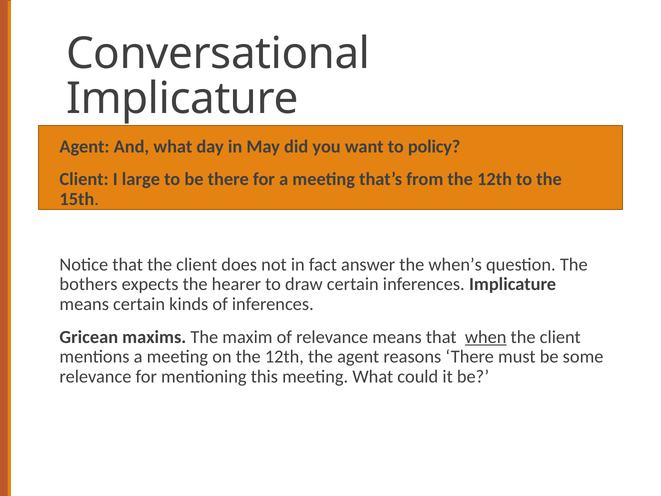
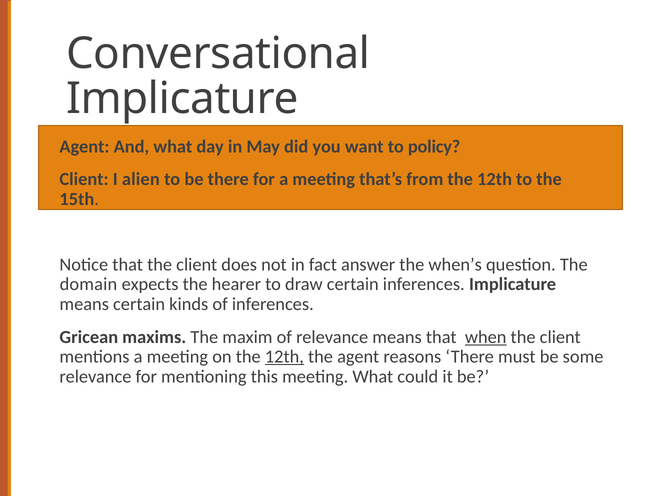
large: large -> alien
bothers: bothers -> domain
12th at (284, 357) underline: none -> present
